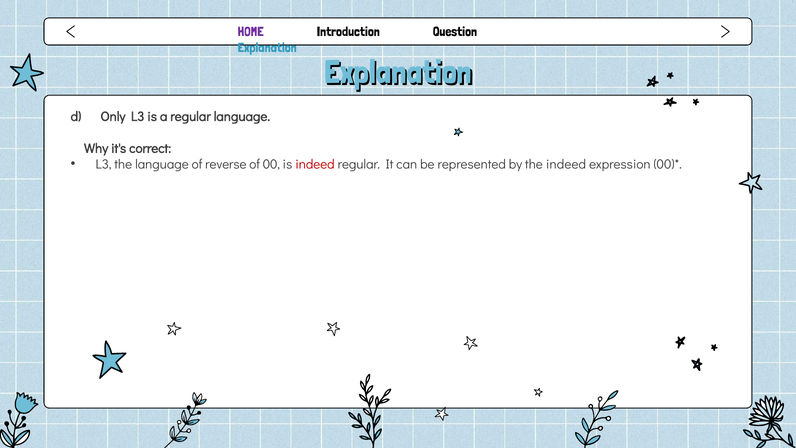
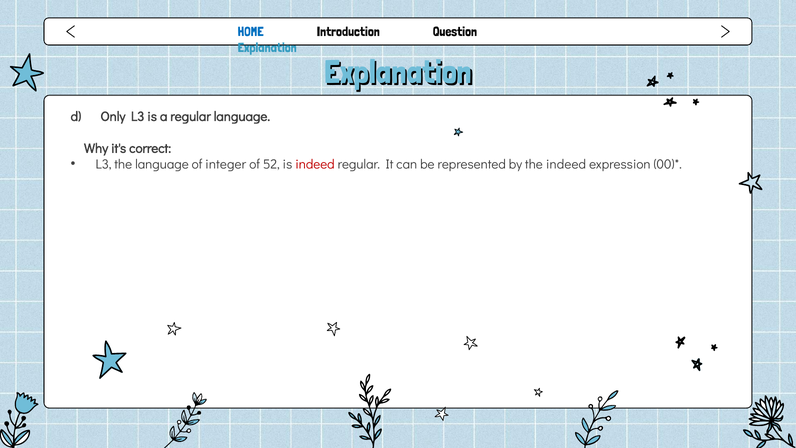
HOME colour: purple -> blue
reverse: reverse -> integer
00: 00 -> 52
